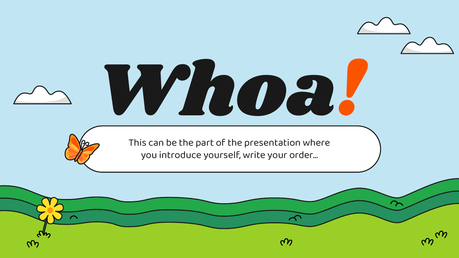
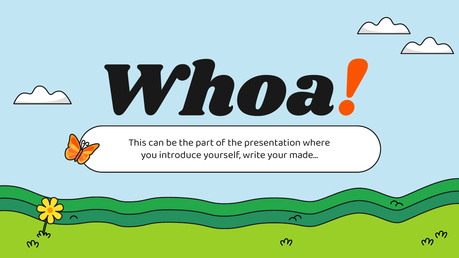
order…: order… -> made…
